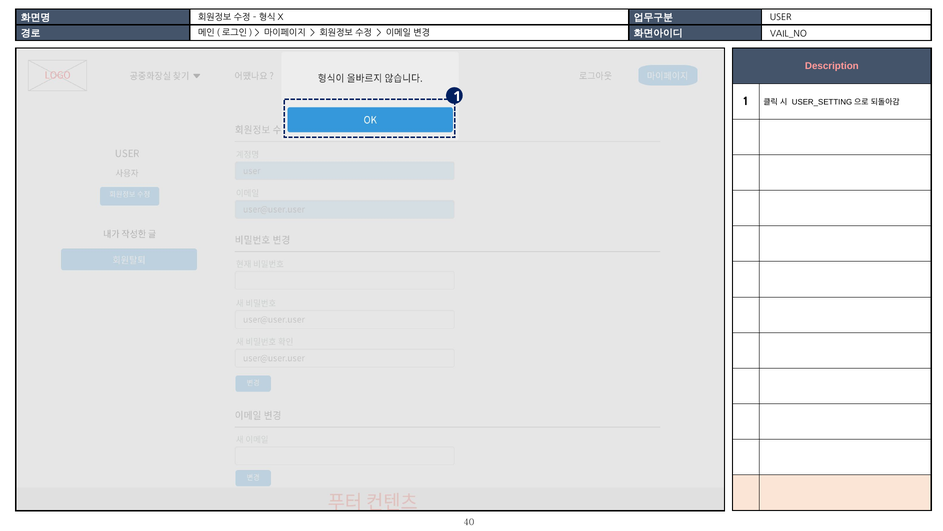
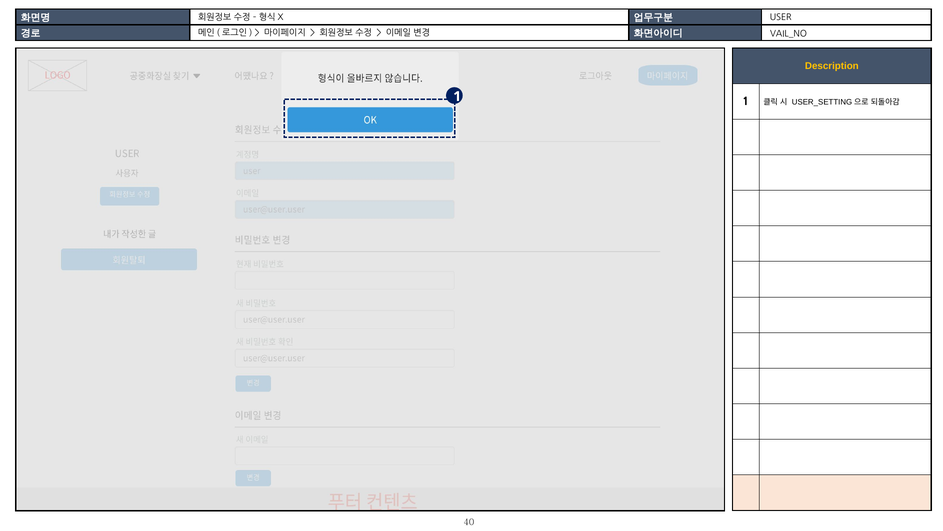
Description colour: pink -> yellow
